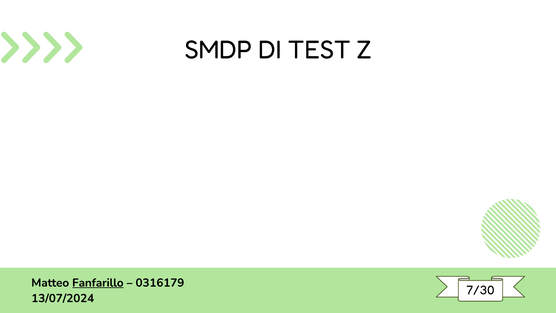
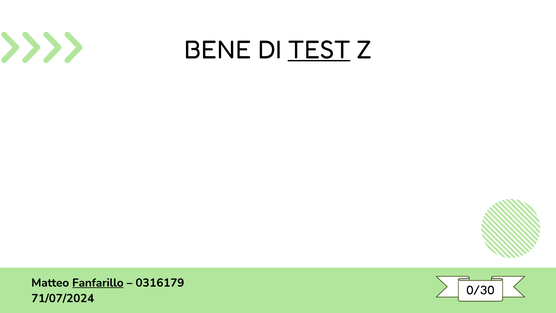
SMDP: SMDP -> BENE
TEST underline: none -> present
7/30: 7/30 -> 0/30
13/07/2024: 13/07/2024 -> 71/07/2024
